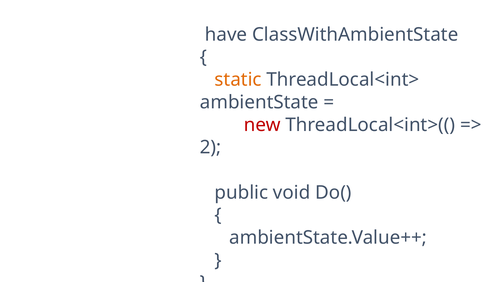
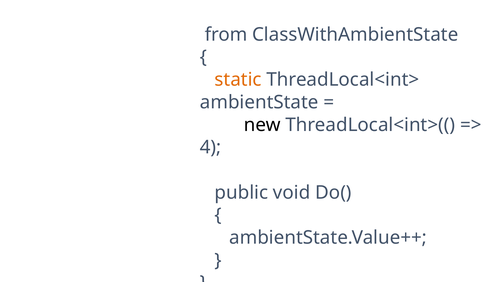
have: have -> from
new colour: red -> black
2: 2 -> 4
